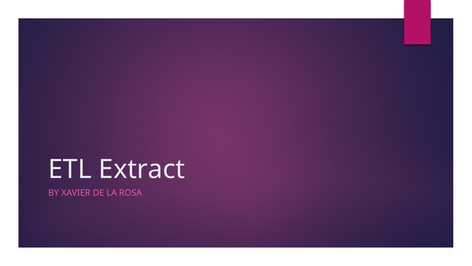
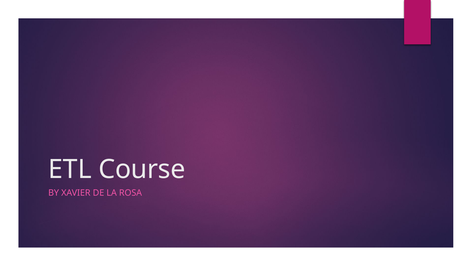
Extract: Extract -> Course
